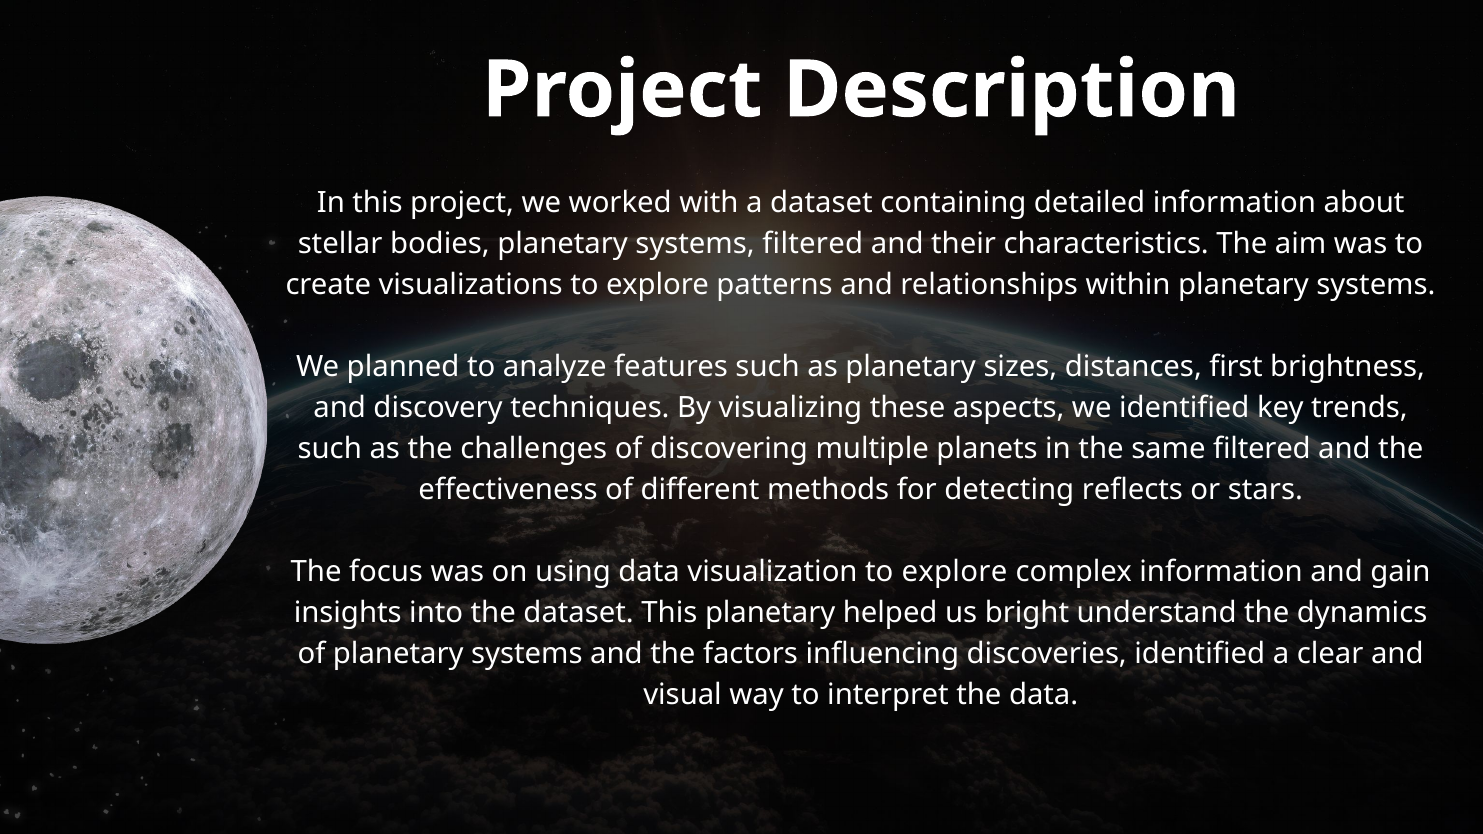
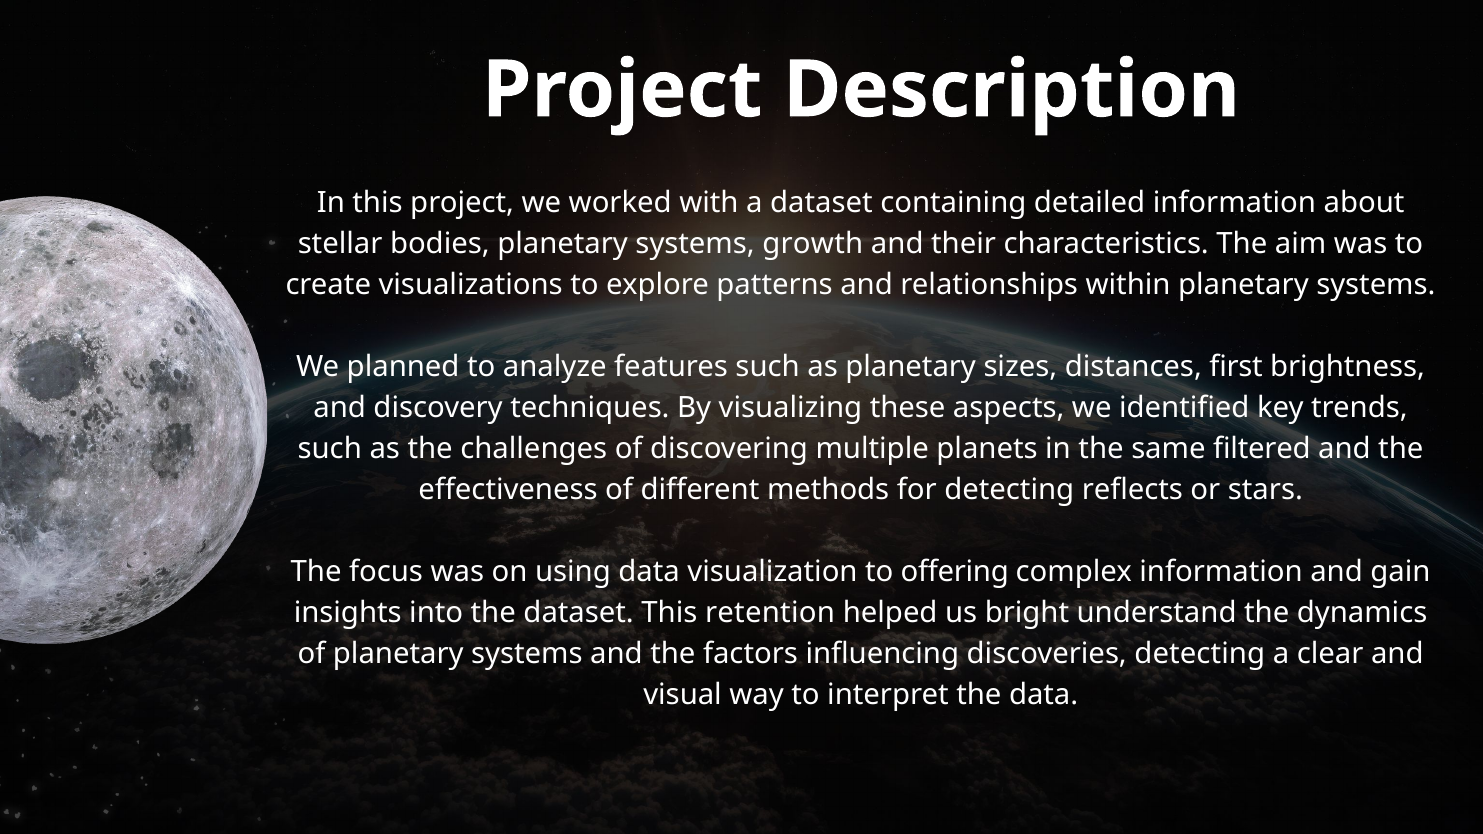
systems filtered: filtered -> growth
visualization to explore: explore -> offering
This planetary: planetary -> retention
discoveries identified: identified -> detecting
